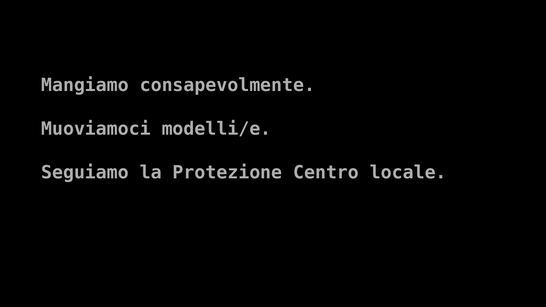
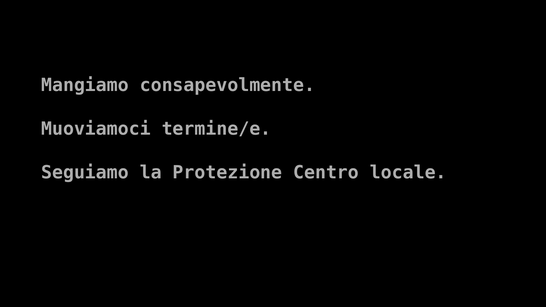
modelli/e: modelli/e -> termine/e
